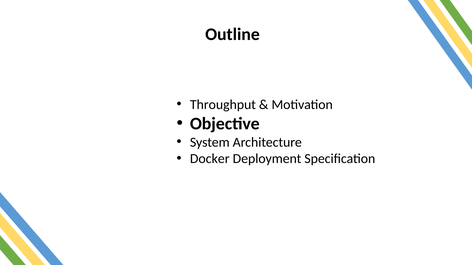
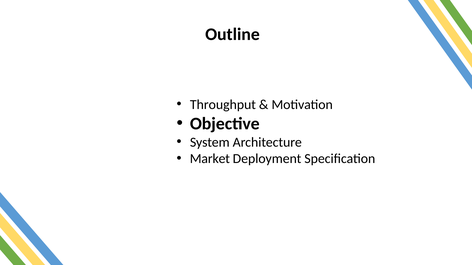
Docker: Docker -> Market
